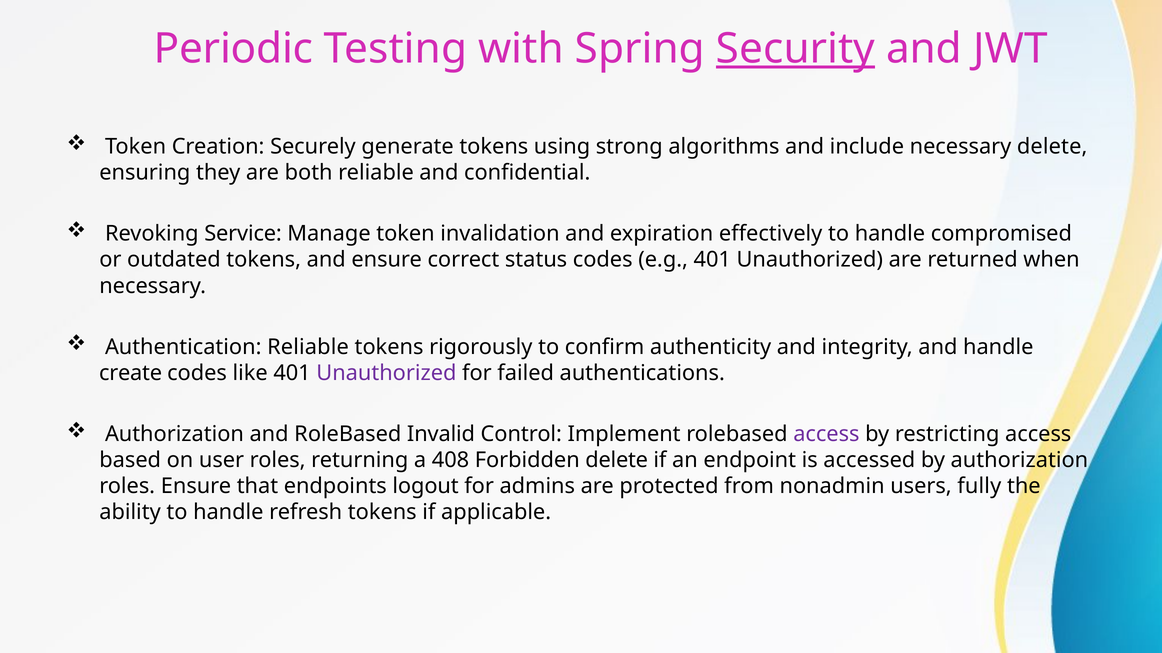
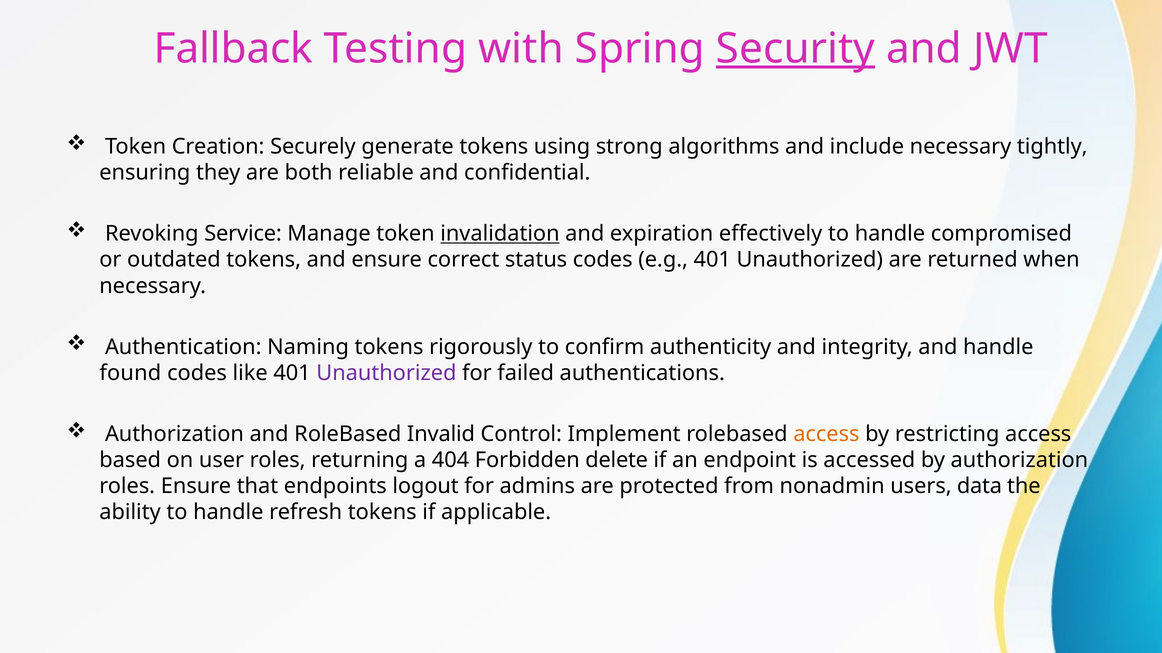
Periodic: Periodic -> Fallback
necessary delete: delete -> tightly
invalidation underline: none -> present
Authentication Reliable: Reliable -> Naming
create: create -> found
access at (826, 434) colour: purple -> orange
408: 408 -> 404
fully: fully -> data
